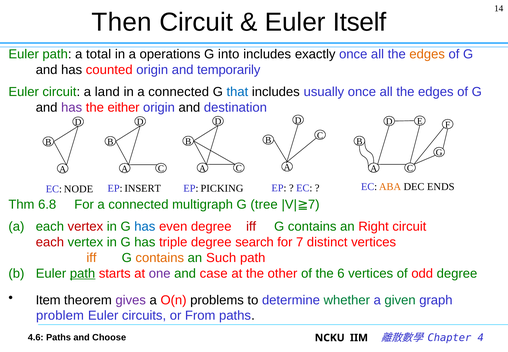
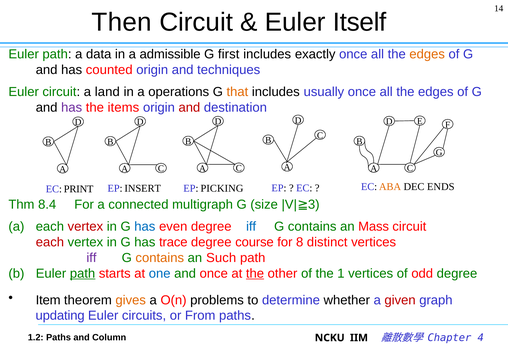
total: total -> data
operations: operations -> admissible
into: into -> first
temporarily: temporarily -> techniques
in a connected: connected -> operations
that colour: blue -> orange
either: either -> items
and at (189, 107) colour: black -> red
NODE: NODE -> PRINT
6.8: 6.8 -> 8.4
tree: tree -> size
7 at (314, 204): 7 -> 3
iff at (251, 226) colour: red -> blue
Right: Right -> Mass
triple: triple -> trace
search: search -> course
for 7: 7 -> 8
iff at (91, 258) colour: orange -> purple
one colour: purple -> blue
and case: case -> once
the at (255, 273) underline: none -> present
6: 6 -> 1
gives colour: purple -> orange
whether colour: green -> black
given colour: green -> red
problem: problem -> updating
4.6: 4.6 -> 1.2
Choose: Choose -> Column
